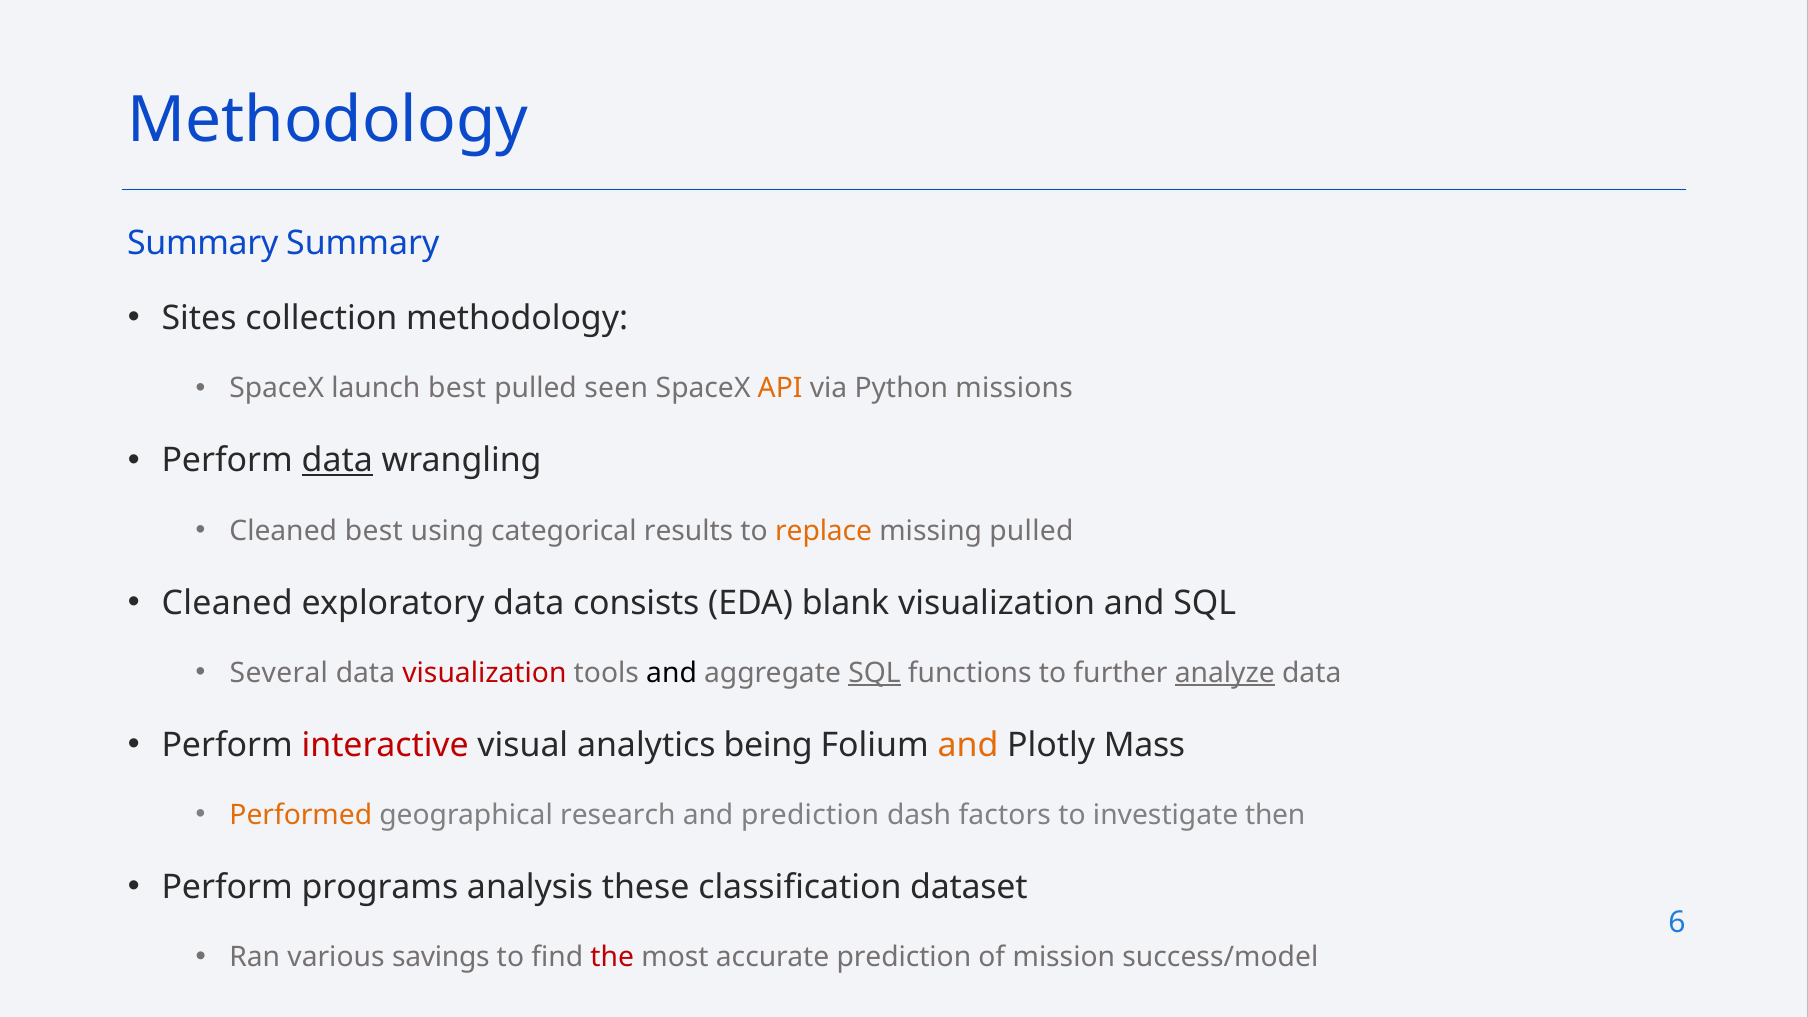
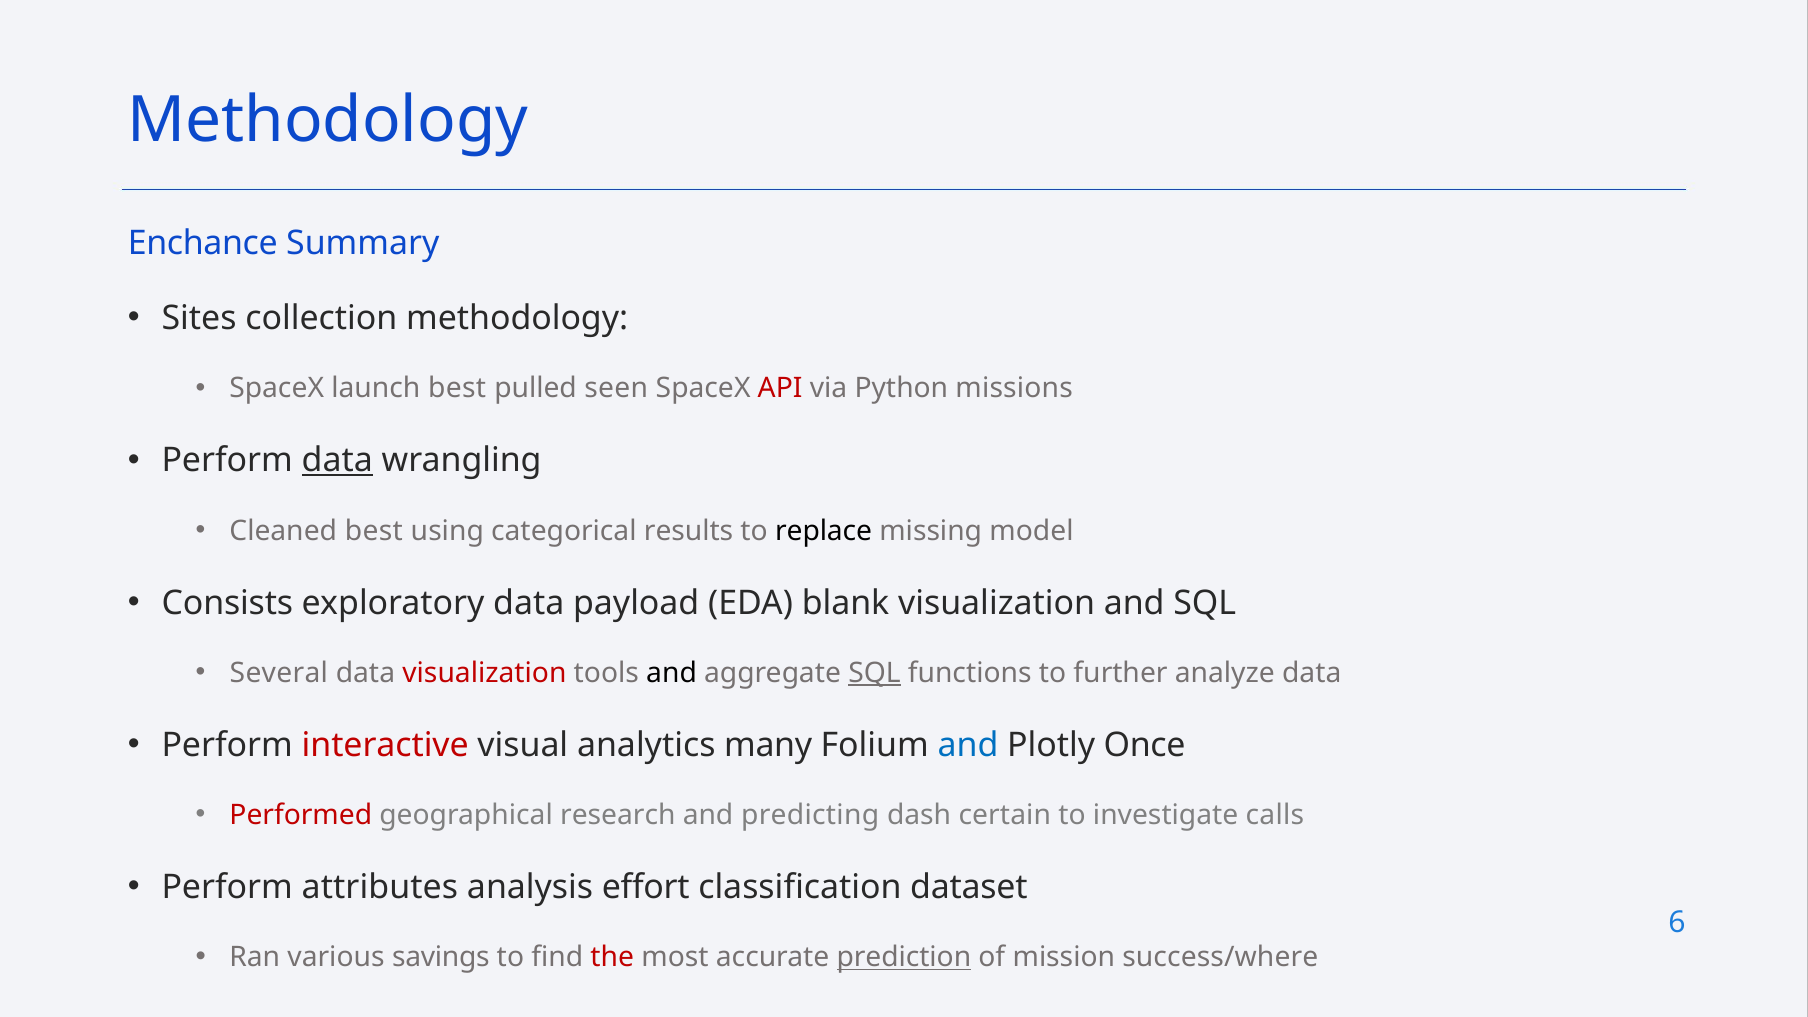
Summary at (203, 243): Summary -> Enchance
API colour: orange -> red
replace colour: orange -> black
missing pulled: pulled -> model
Cleaned at (227, 603): Cleaned -> Consists
consists: consists -> payload
analyze underline: present -> none
being: being -> many
and at (968, 745) colour: orange -> blue
Mass: Mass -> Once
Performed colour: orange -> red
and prediction: prediction -> predicting
factors: factors -> certain
then: then -> calls
programs: programs -> attributes
these: these -> effort
prediction at (904, 957) underline: none -> present
success/model: success/model -> success/where
